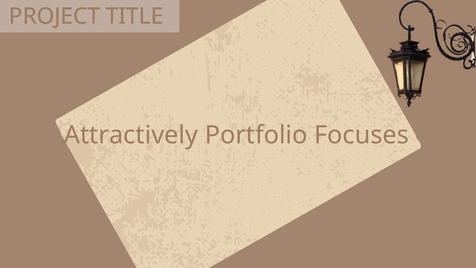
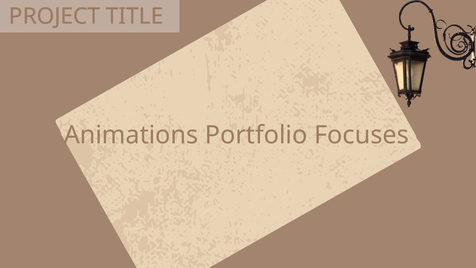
Attractively: Attractively -> Animations
